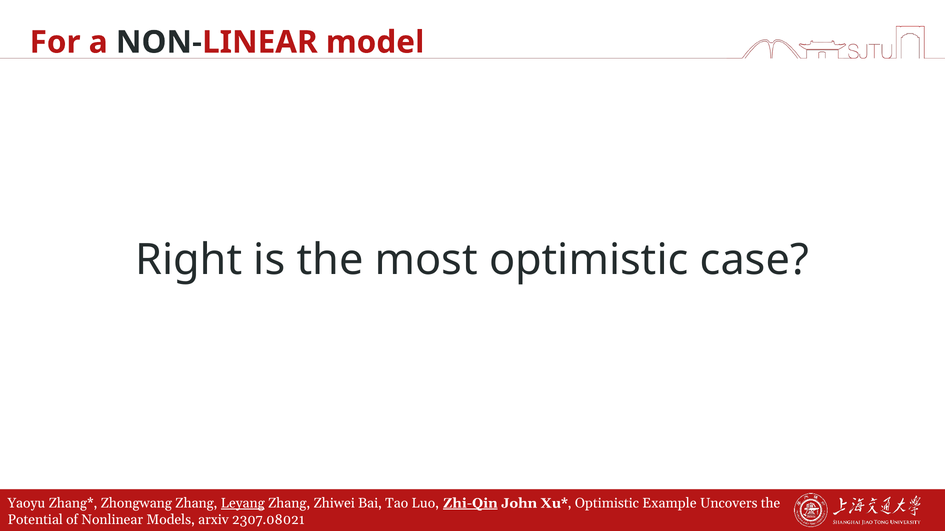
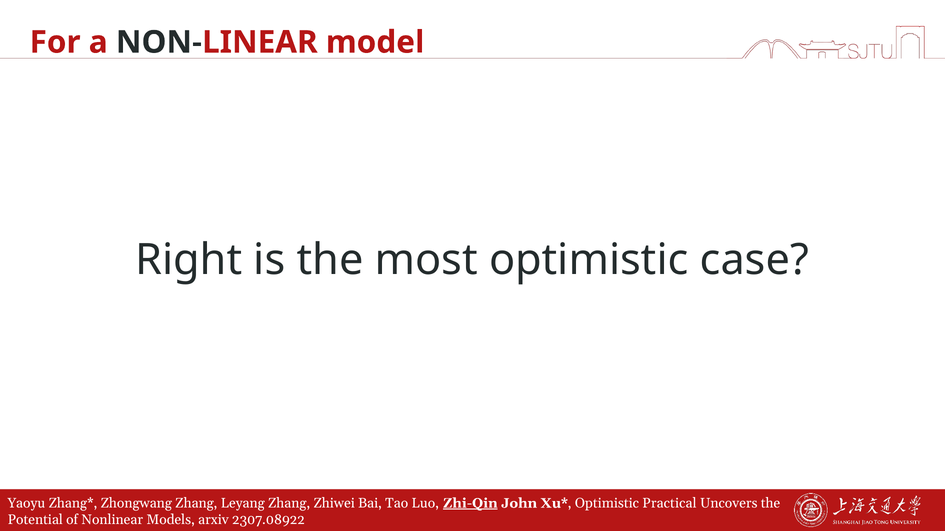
Leyang underline: present -> none
Example: Example -> Practical
2307.08021: 2307.08021 -> 2307.08922
